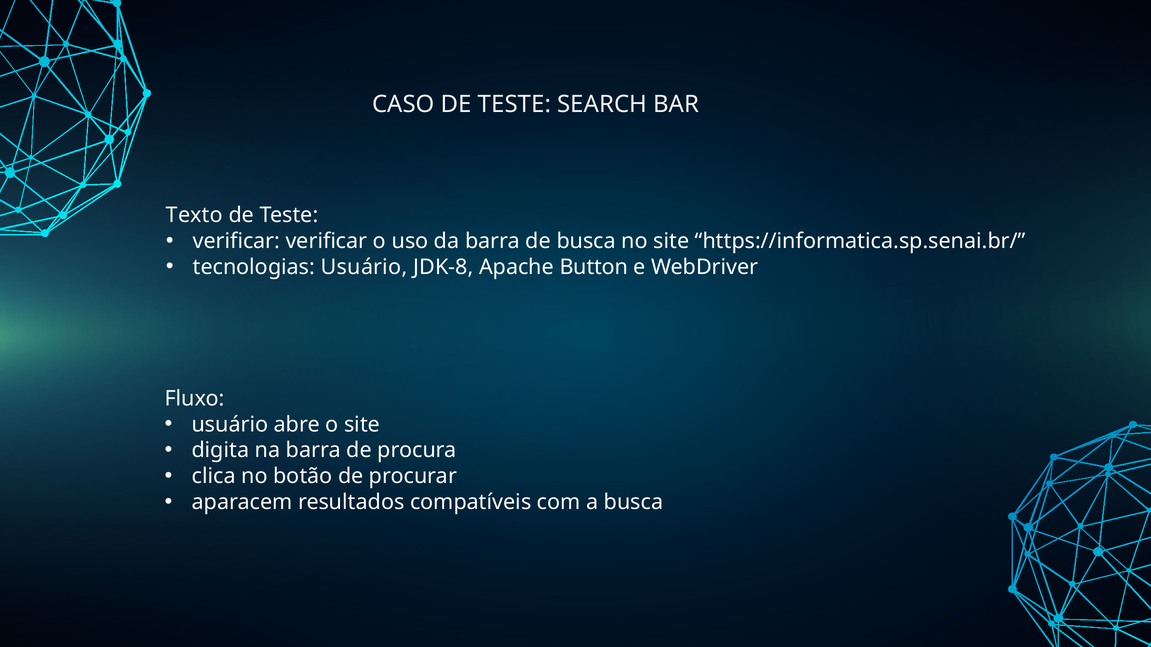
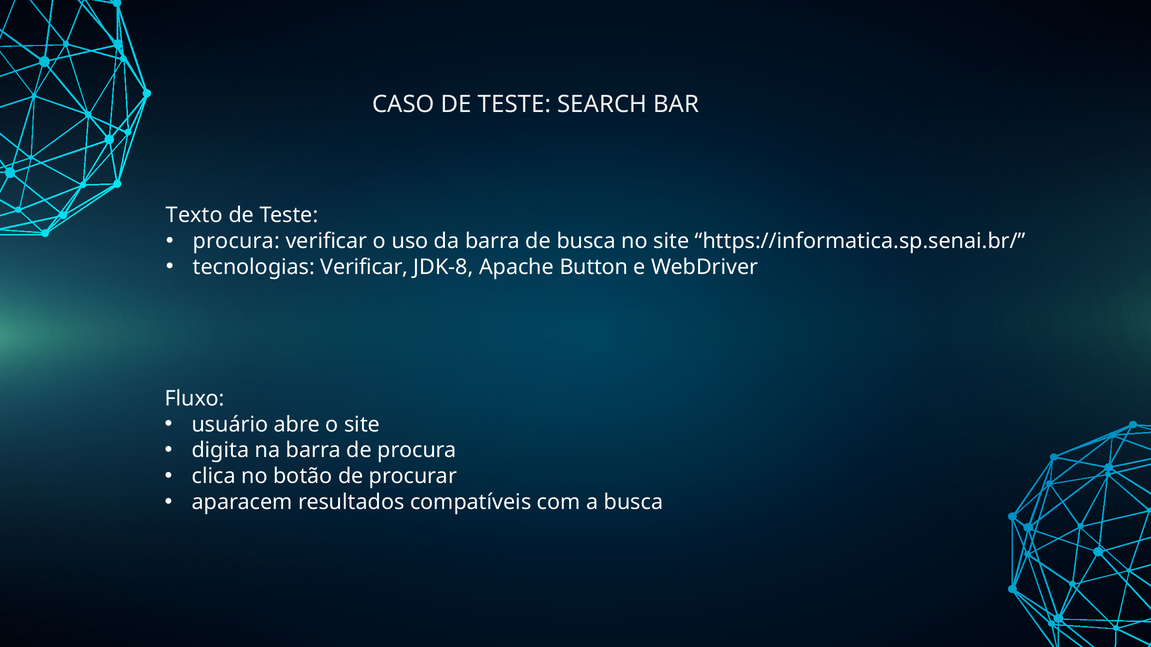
verificar at (236, 241): verificar -> procura
tecnologias Usuário: Usuário -> Verificar
